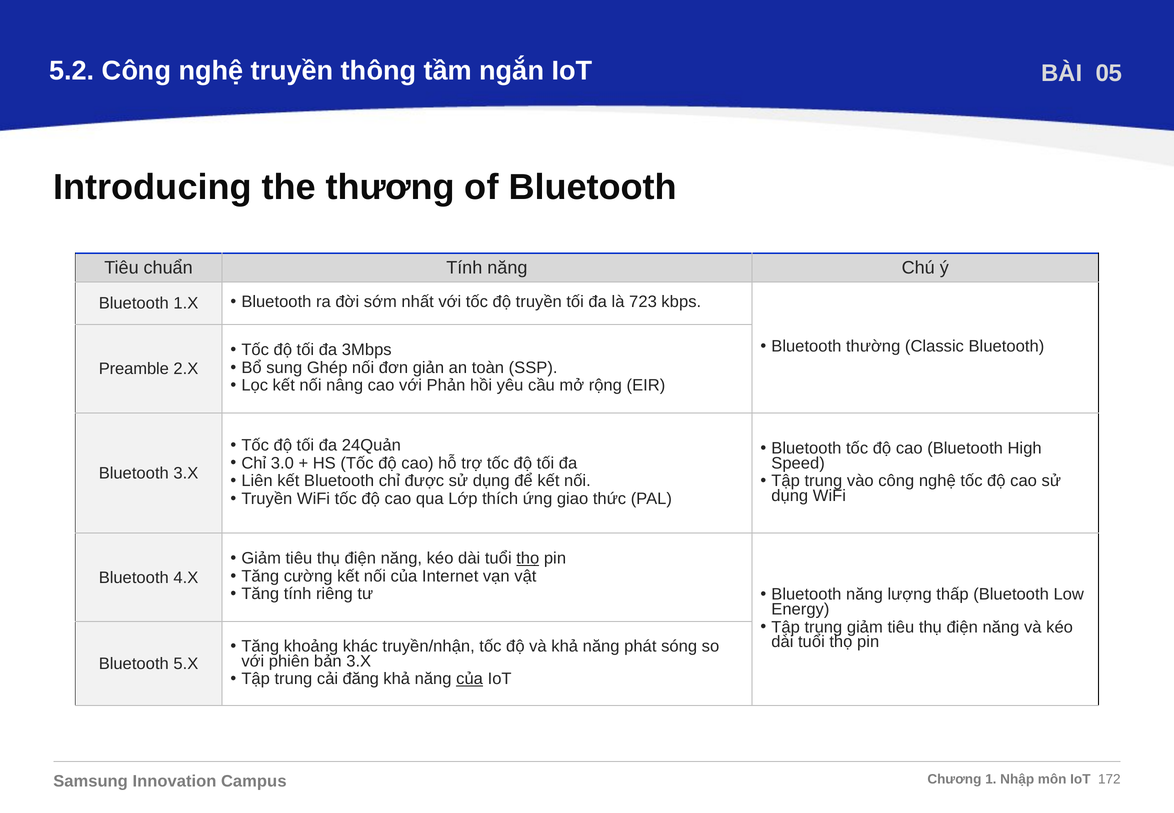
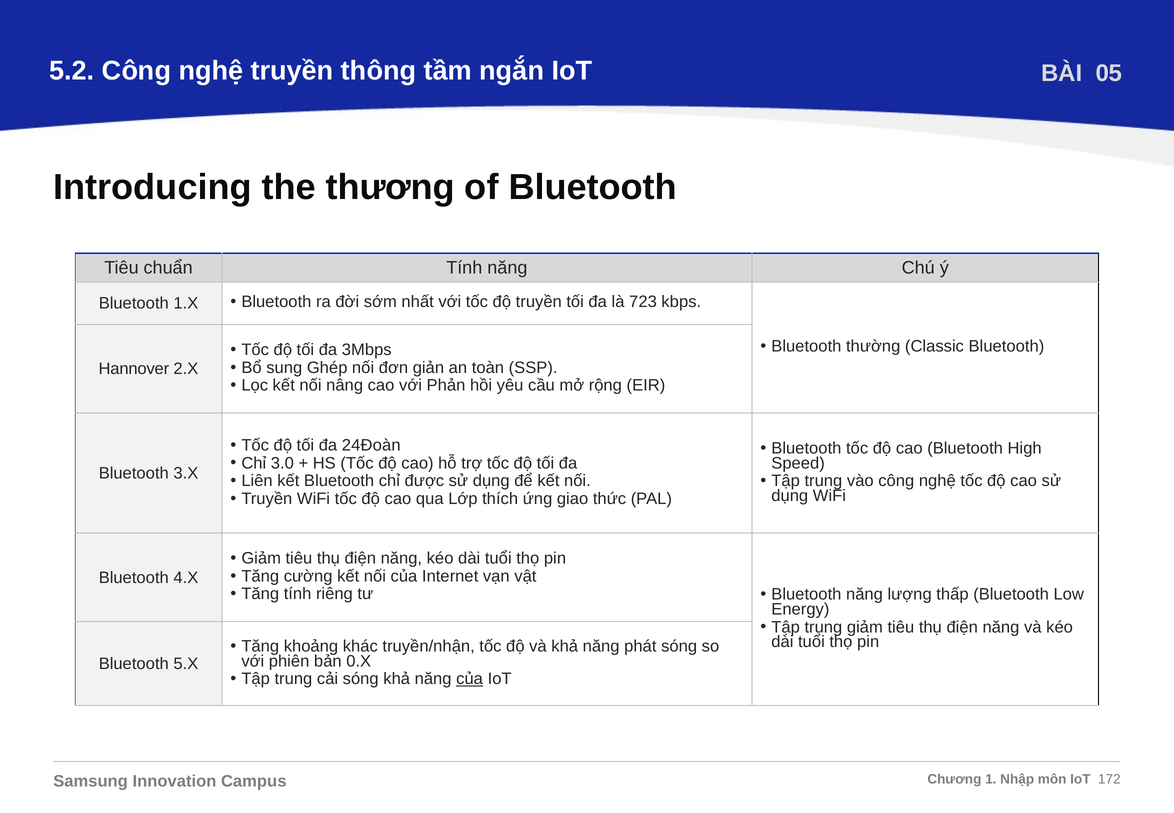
Preamble: Preamble -> Hannover
24Quản: 24Quản -> 24Đoàn
thọ at (528, 558) underline: present -> none
bản 3.X: 3.X -> 0.X
cải đăng: đăng -> sóng
